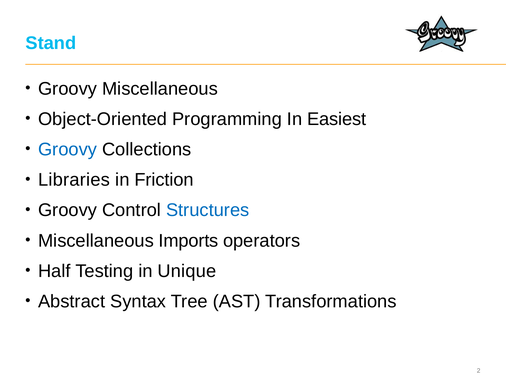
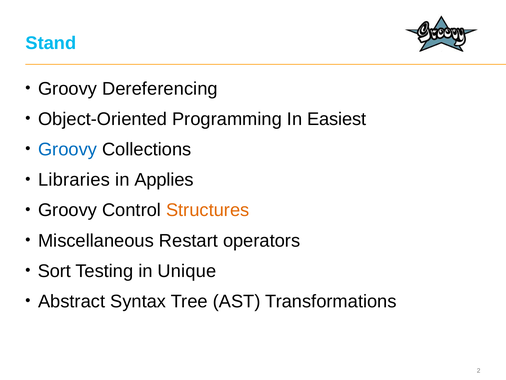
Groovy Miscellaneous: Miscellaneous -> Dereferencing
Friction: Friction -> Applies
Structures colour: blue -> orange
Imports: Imports -> Restart
Half: Half -> Sort
